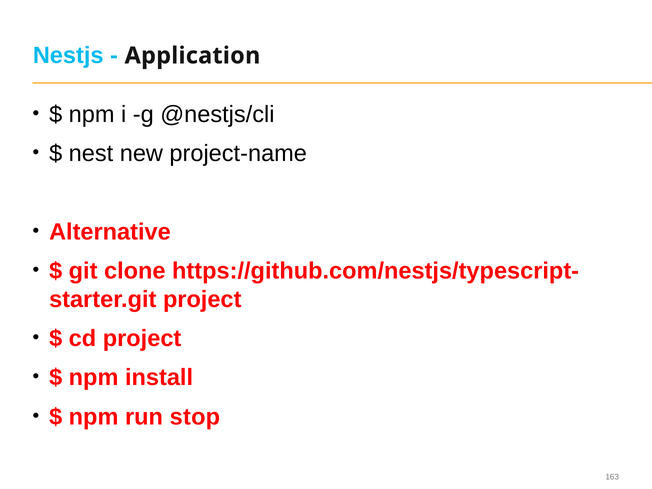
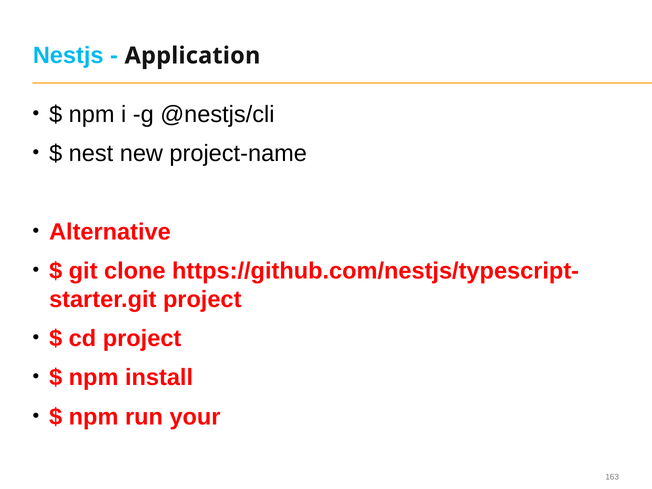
stop: stop -> your
